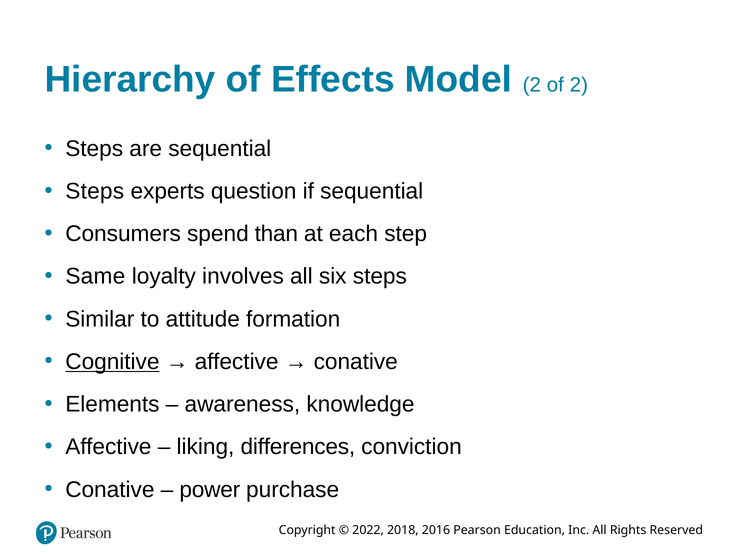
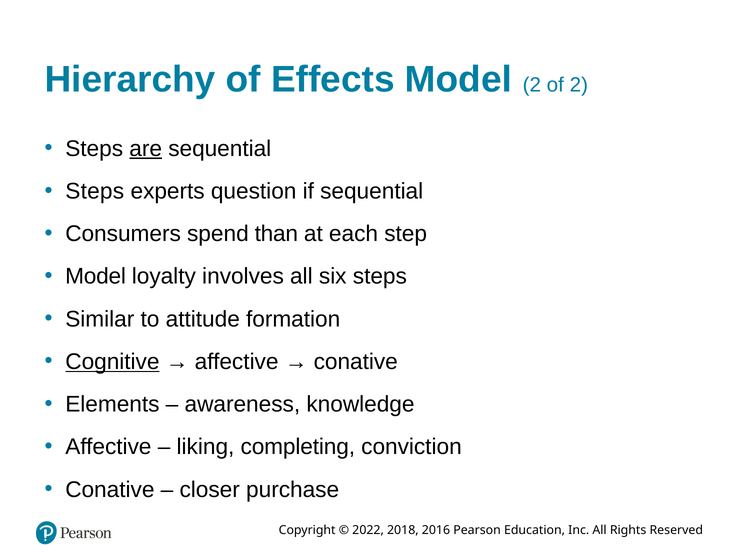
are underline: none -> present
Same at (95, 277): Same -> Model
differences: differences -> completing
power: power -> closer
